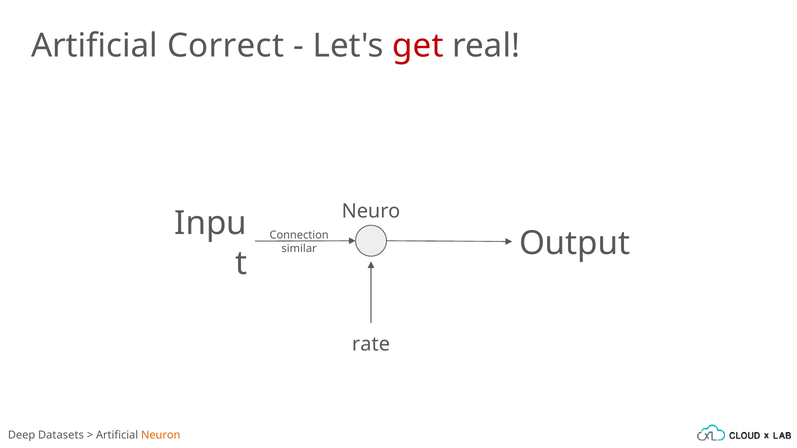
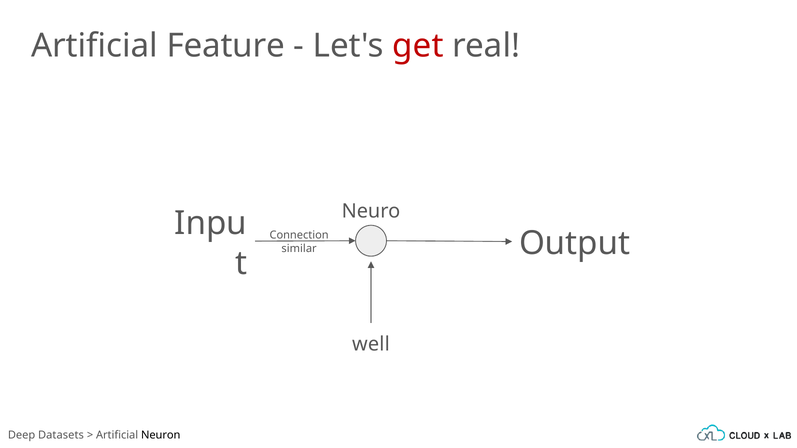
Correct: Correct -> Feature
rate: rate -> well
Neuron colour: orange -> black
